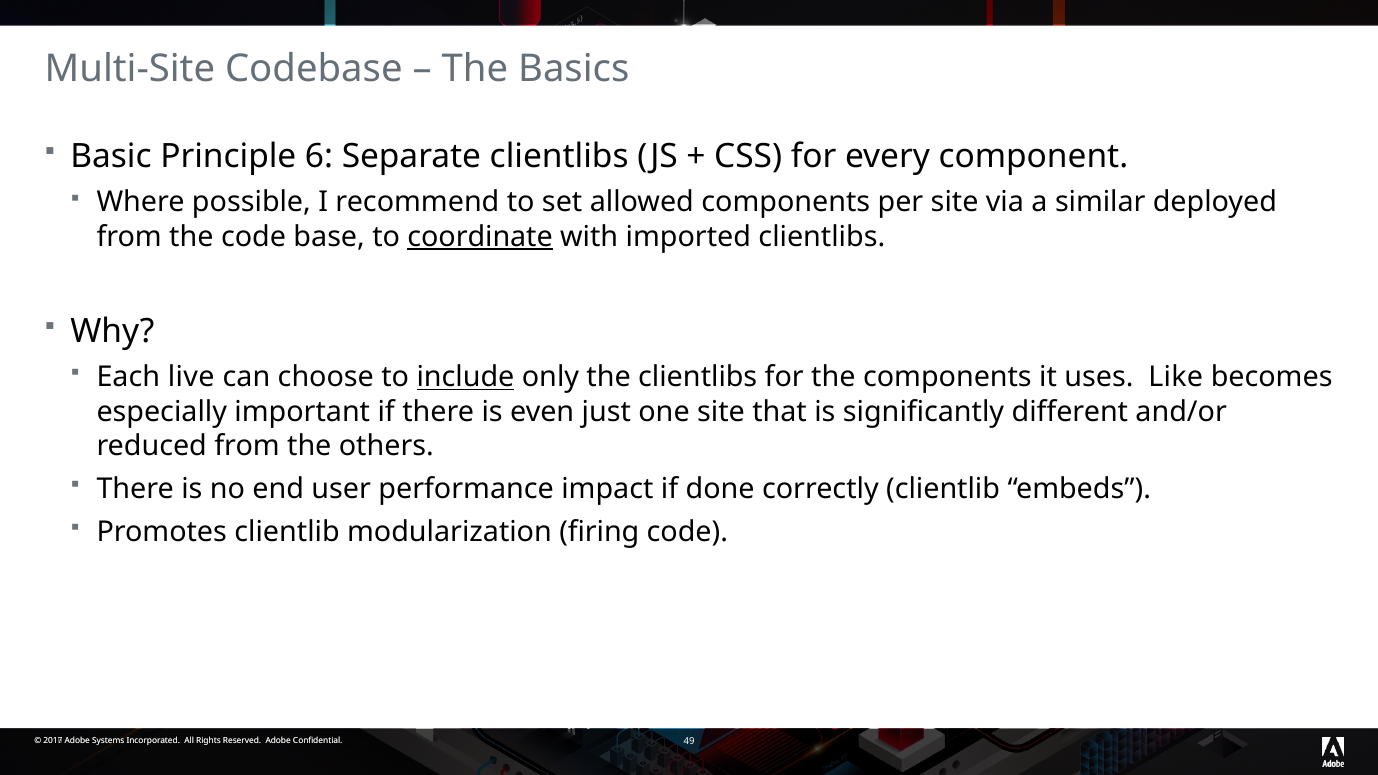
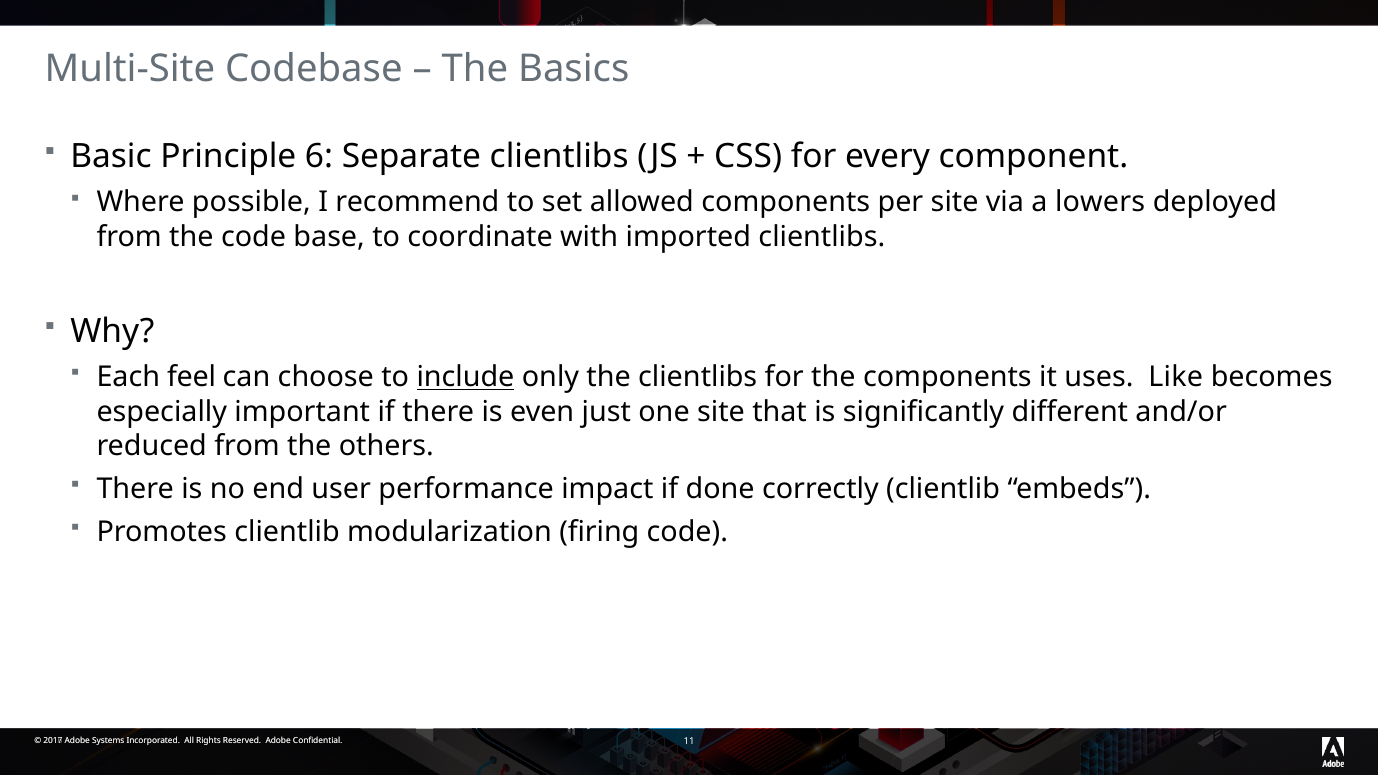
similar: similar -> lowers
coordinate underline: present -> none
live: live -> feel
49: 49 -> 11
